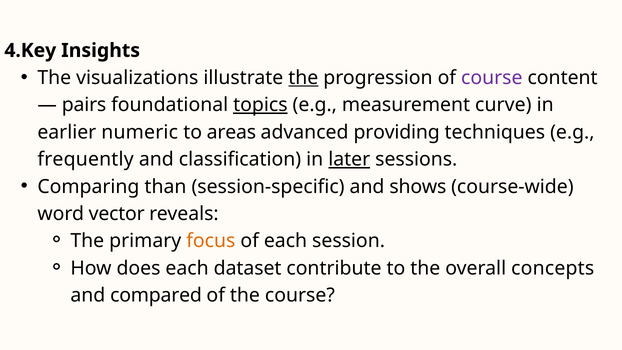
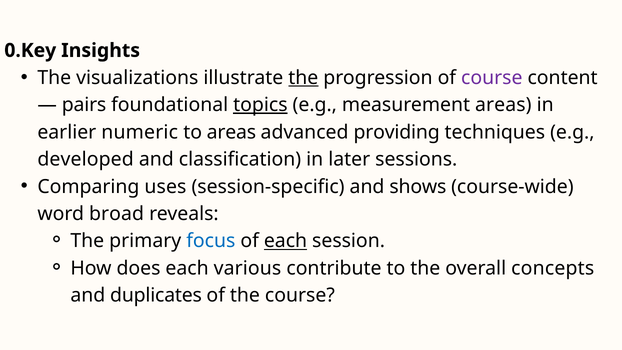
4.Key: 4.Key -> 0.Key
measurement curve: curve -> areas
frequently: frequently -> developed
later underline: present -> none
than: than -> uses
vector: vector -> broad
focus colour: orange -> blue
each at (285, 241) underline: none -> present
dataset: dataset -> various
compared: compared -> duplicates
